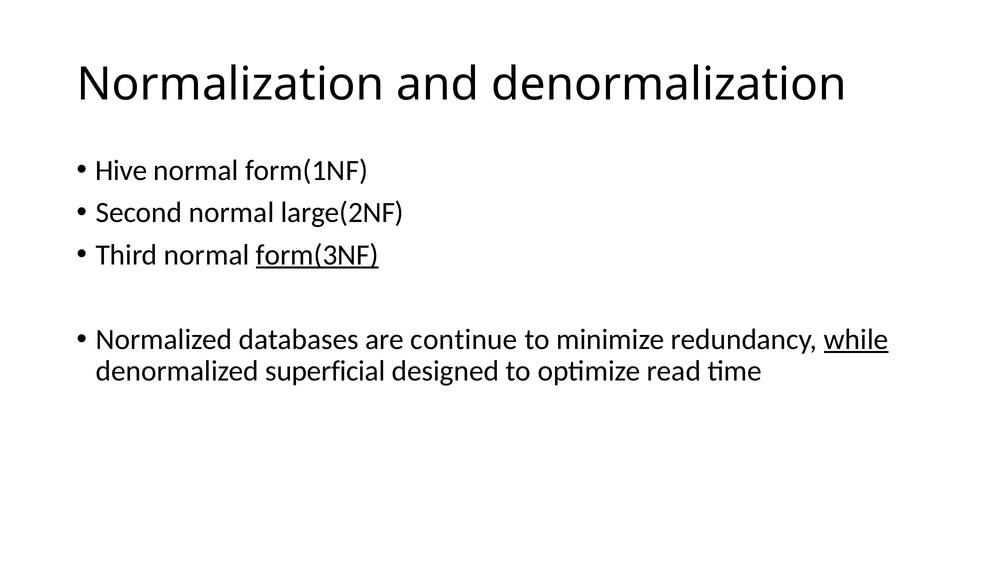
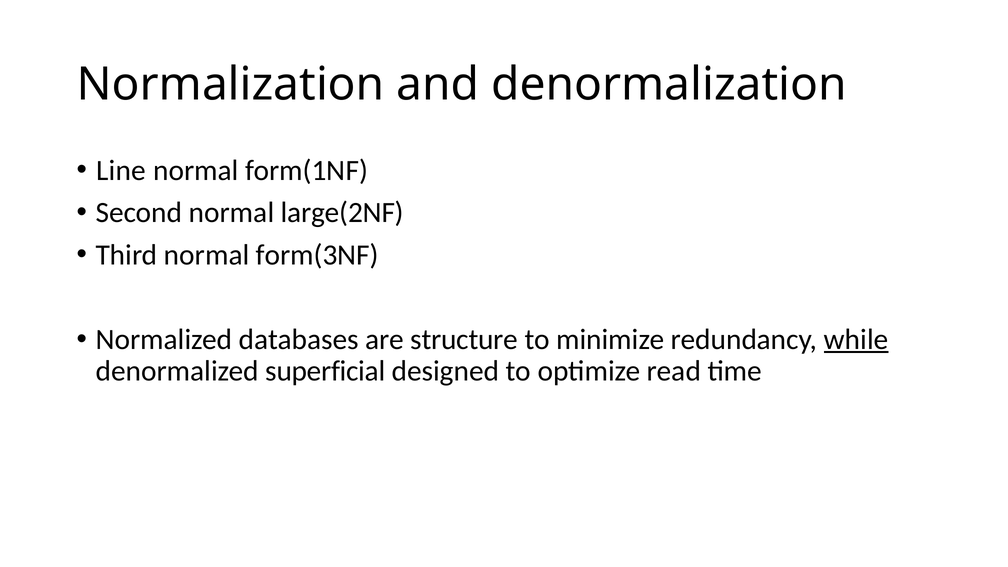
Hive: Hive -> Line
form(3NF underline: present -> none
continue: continue -> structure
